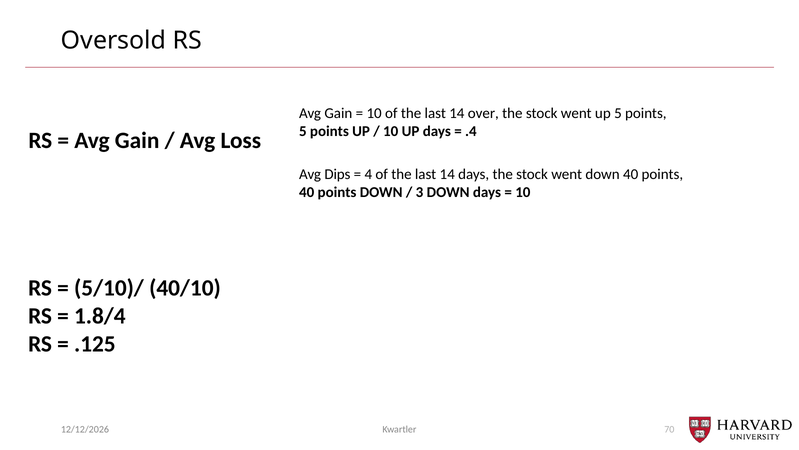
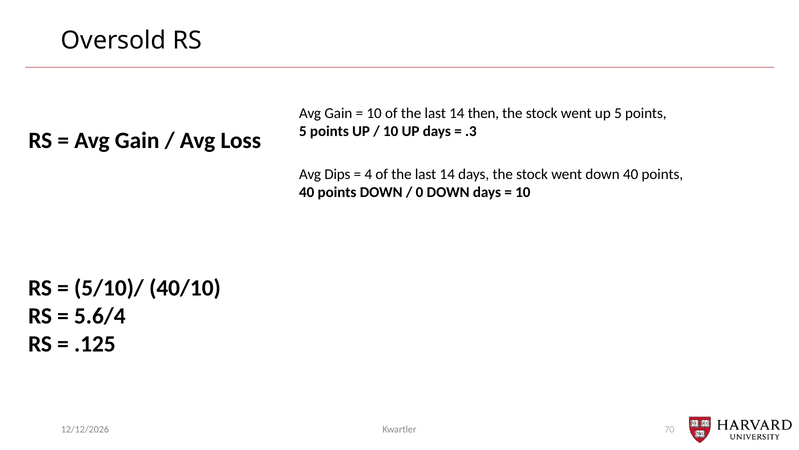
over: over -> then
.4: .4 -> .3
3: 3 -> 0
1.8/4: 1.8/4 -> 5.6/4
